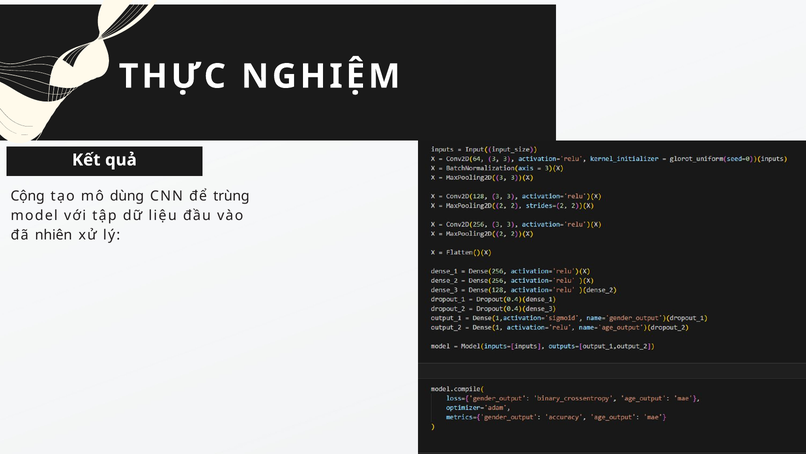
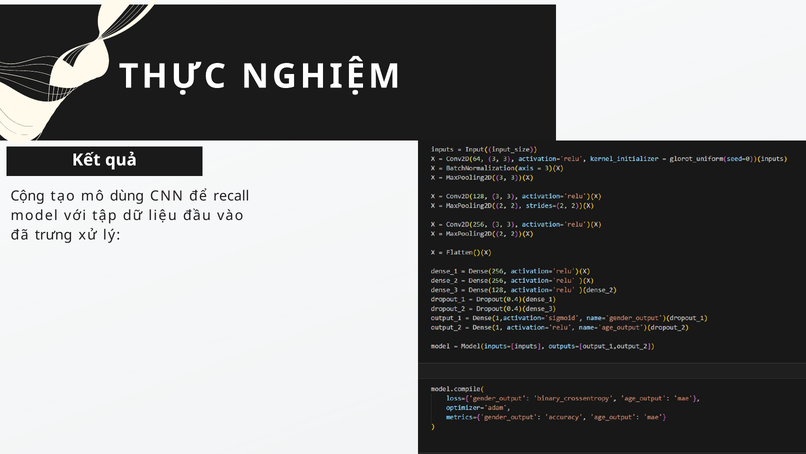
trùng: trùng -> recall
nhiên: nhiên -> trưng
